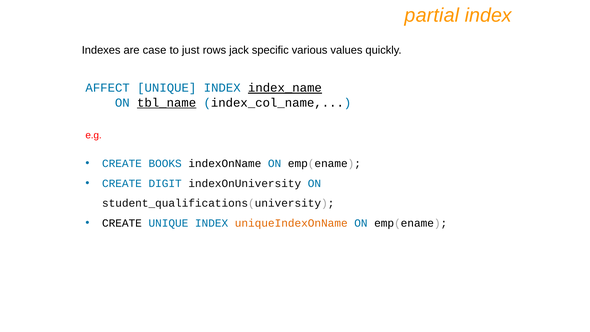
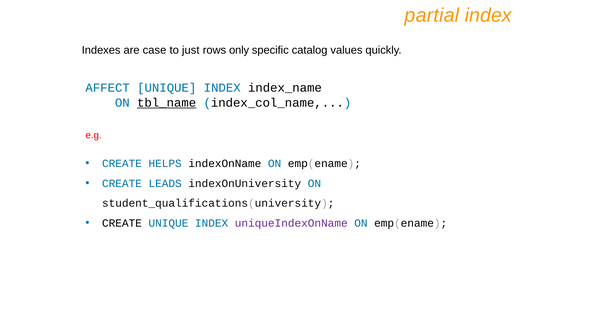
jack: jack -> only
various: various -> catalog
index_name underline: present -> none
BOOKS: BOOKS -> HELPS
DIGIT: DIGIT -> LEADS
uniqueIndexOnName colour: orange -> purple
